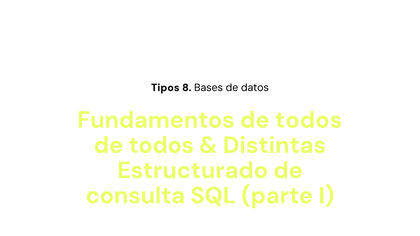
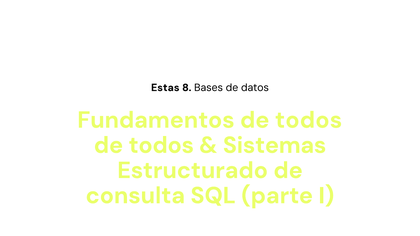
Tipos: Tipos -> Estas
Distintas: Distintas -> Sistemas
